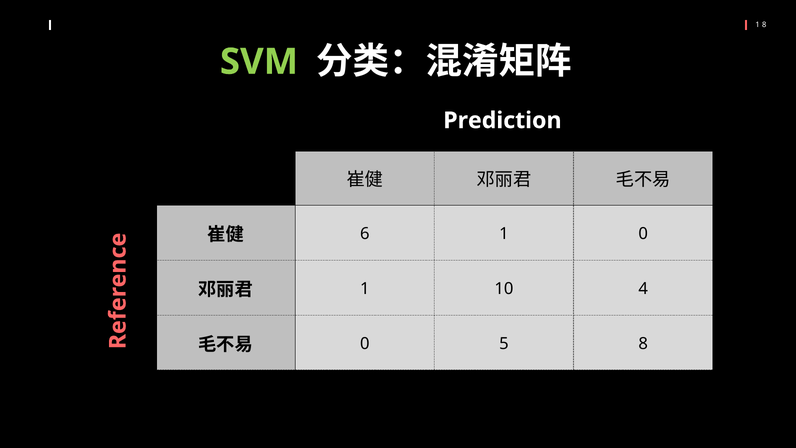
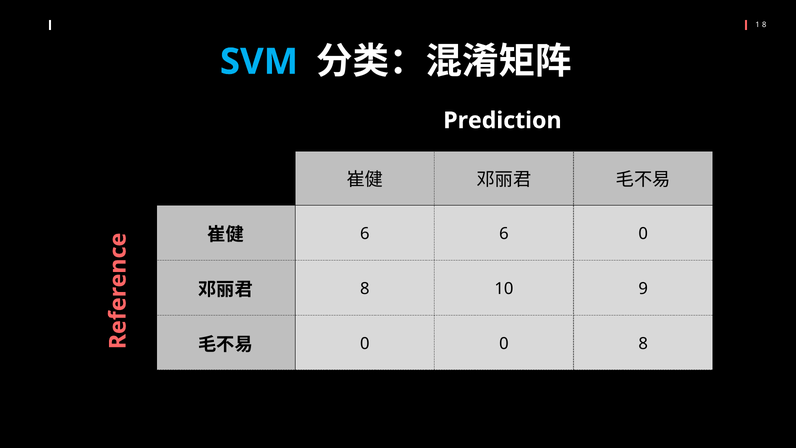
SVM colour: light green -> light blue
6 1: 1 -> 6
1 at (365, 289): 1 -> 8
4: 4 -> 9
0 5: 5 -> 0
